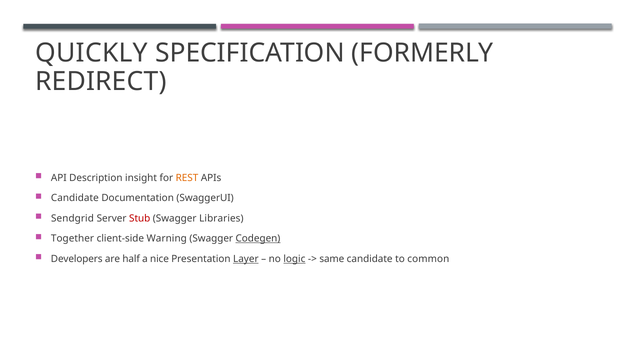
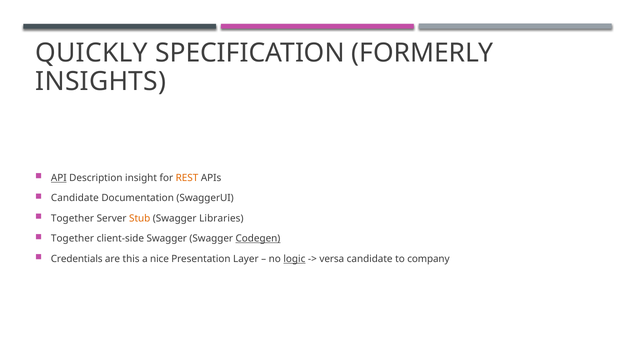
REDIRECT: REDIRECT -> INSIGHTS
API underline: none -> present
Sendgrid at (72, 218): Sendgrid -> Together
Stub colour: red -> orange
client-side Warning: Warning -> Swagger
Developers: Developers -> Credentials
half: half -> this
Layer underline: present -> none
same: same -> versa
common: common -> company
